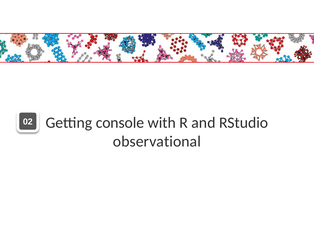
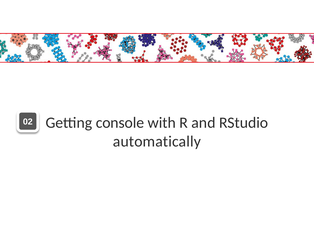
observational: observational -> automatically
